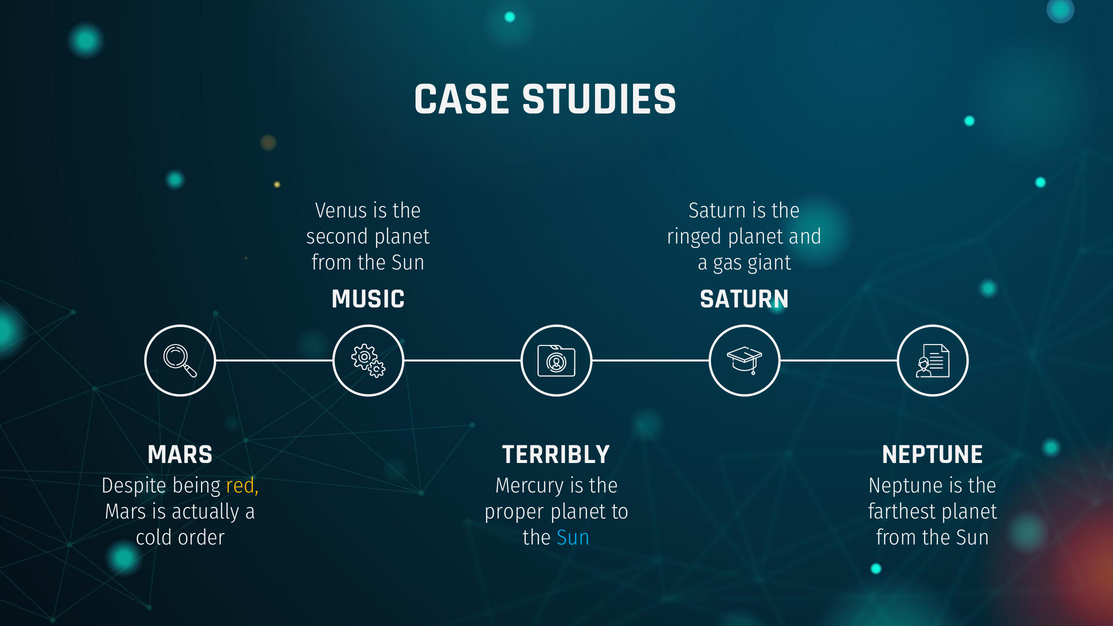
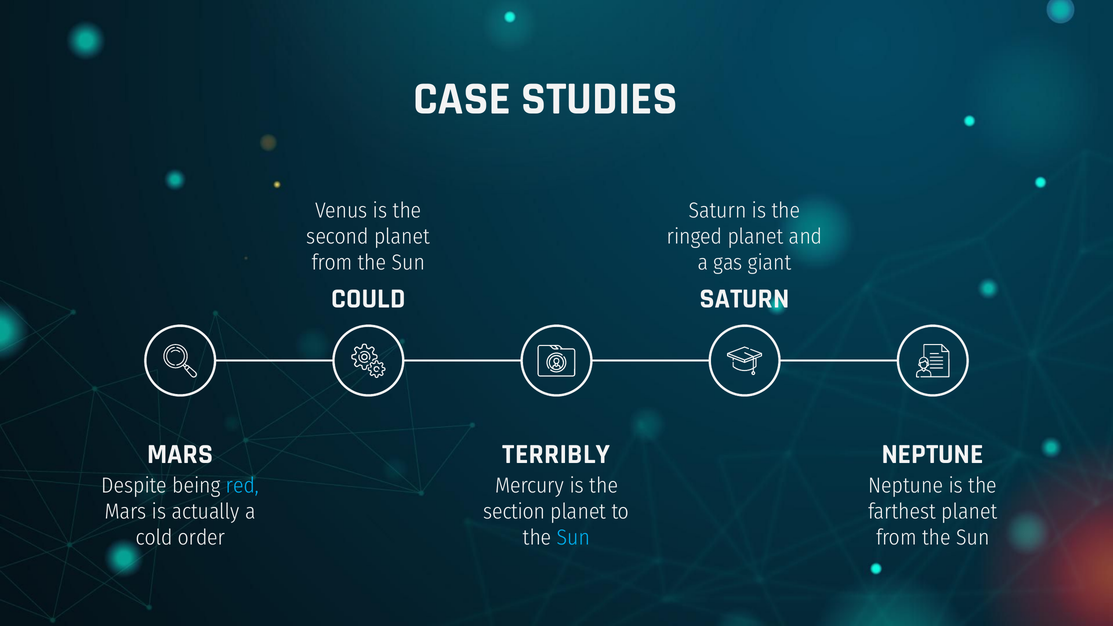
MUSIC: MUSIC -> COULD
red colour: yellow -> light blue
proper: proper -> section
